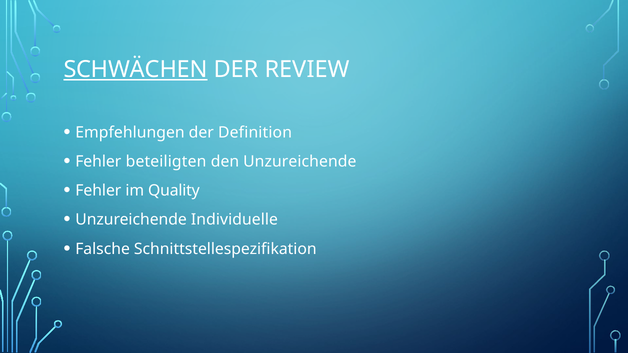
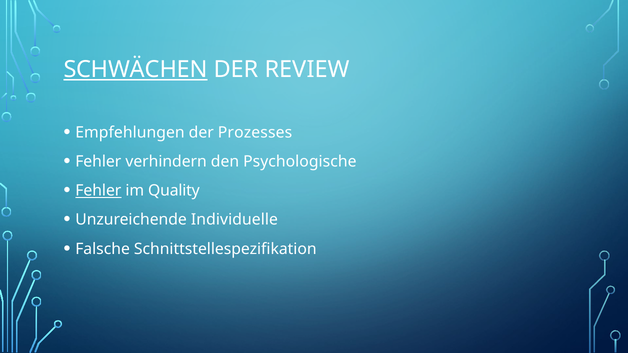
Definition: Definition -> Prozesses
beteiligten: beteiligten -> verhindern
den Unzureichende: Unzureichende -> Psychologische
Fehler at (98, 191) underline: none -> present
